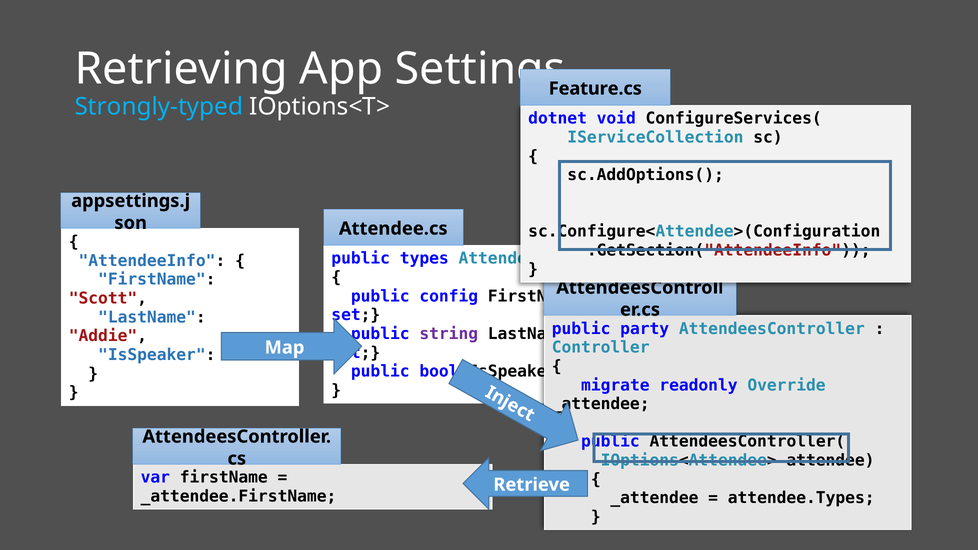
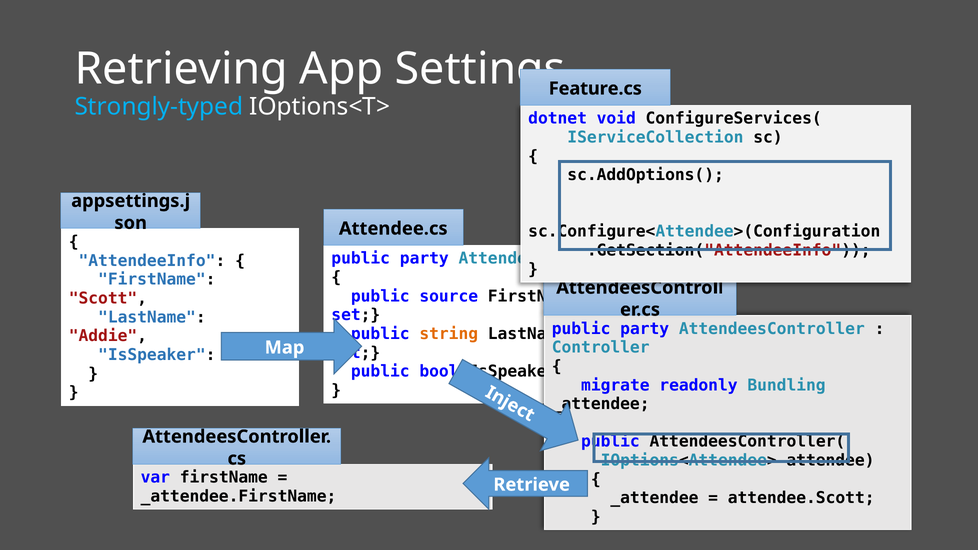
types at (424, 259): types -> party
config: config -> source
string colour: purple -> orange
Override: Override -> Bundling
attendee.Types: attendee.Types -> attendee.Scott
